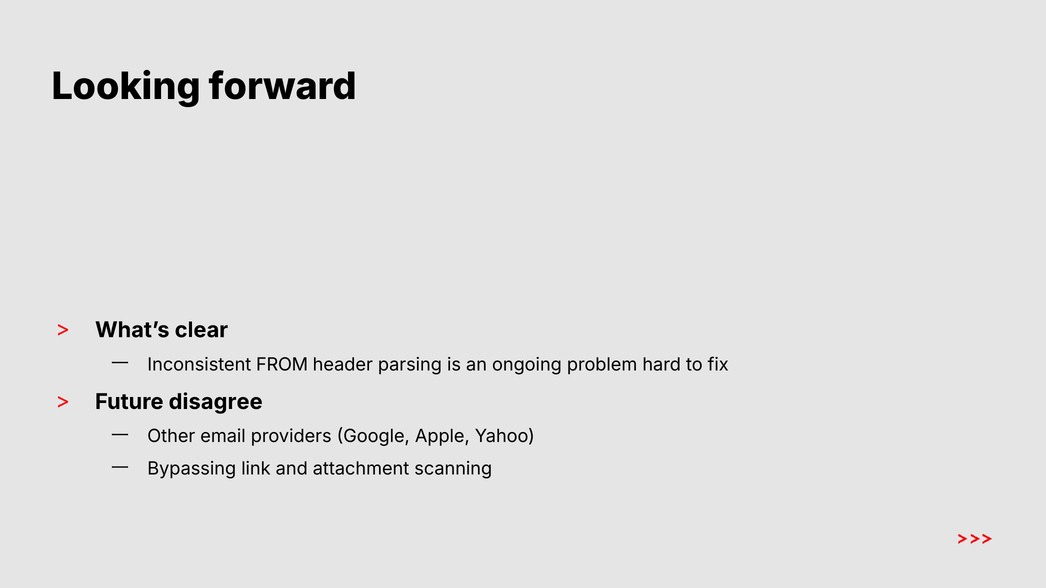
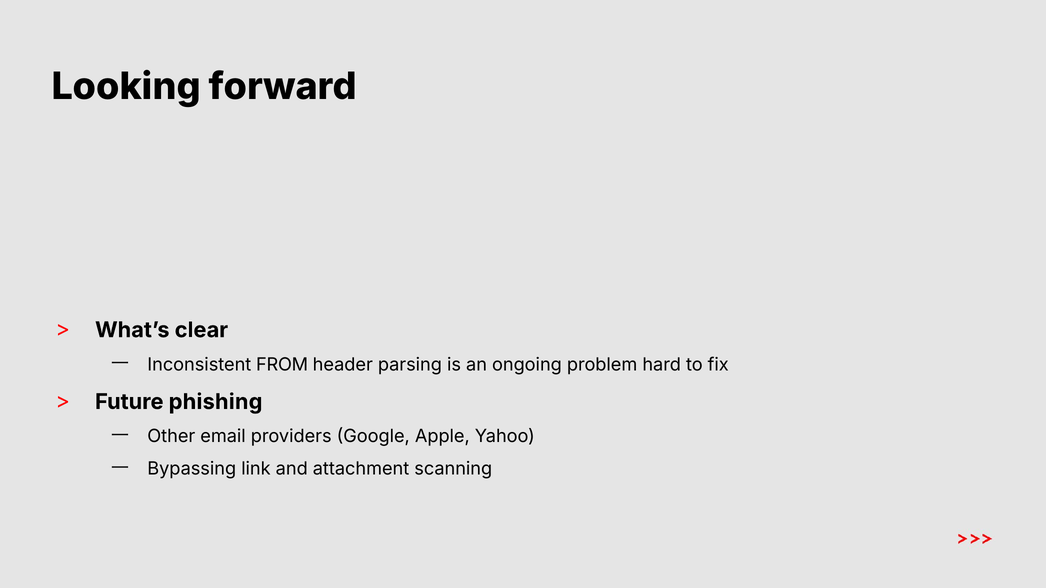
disagree: disagree -> phishing
